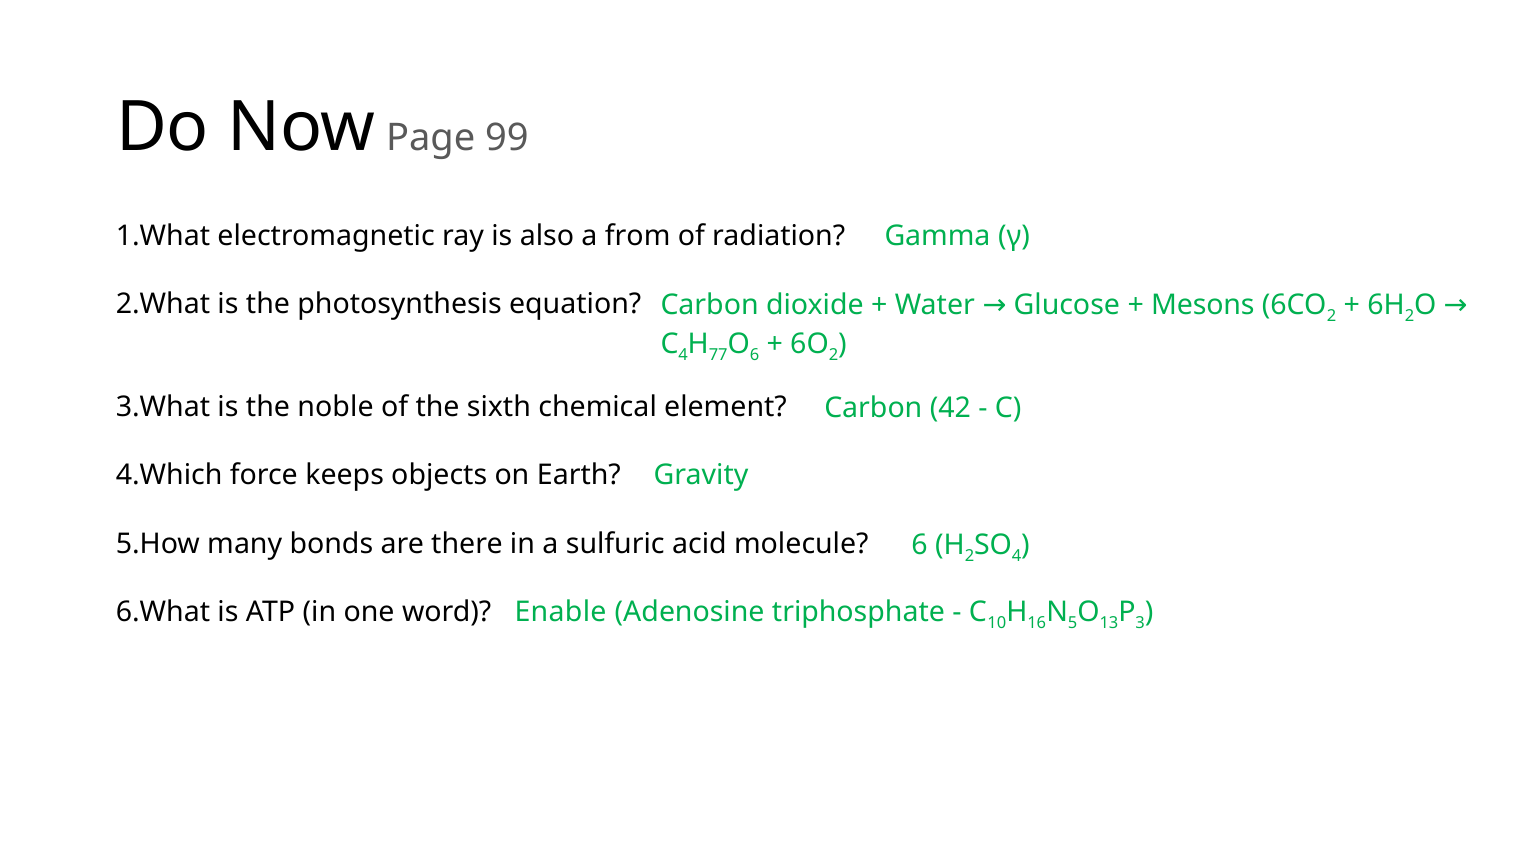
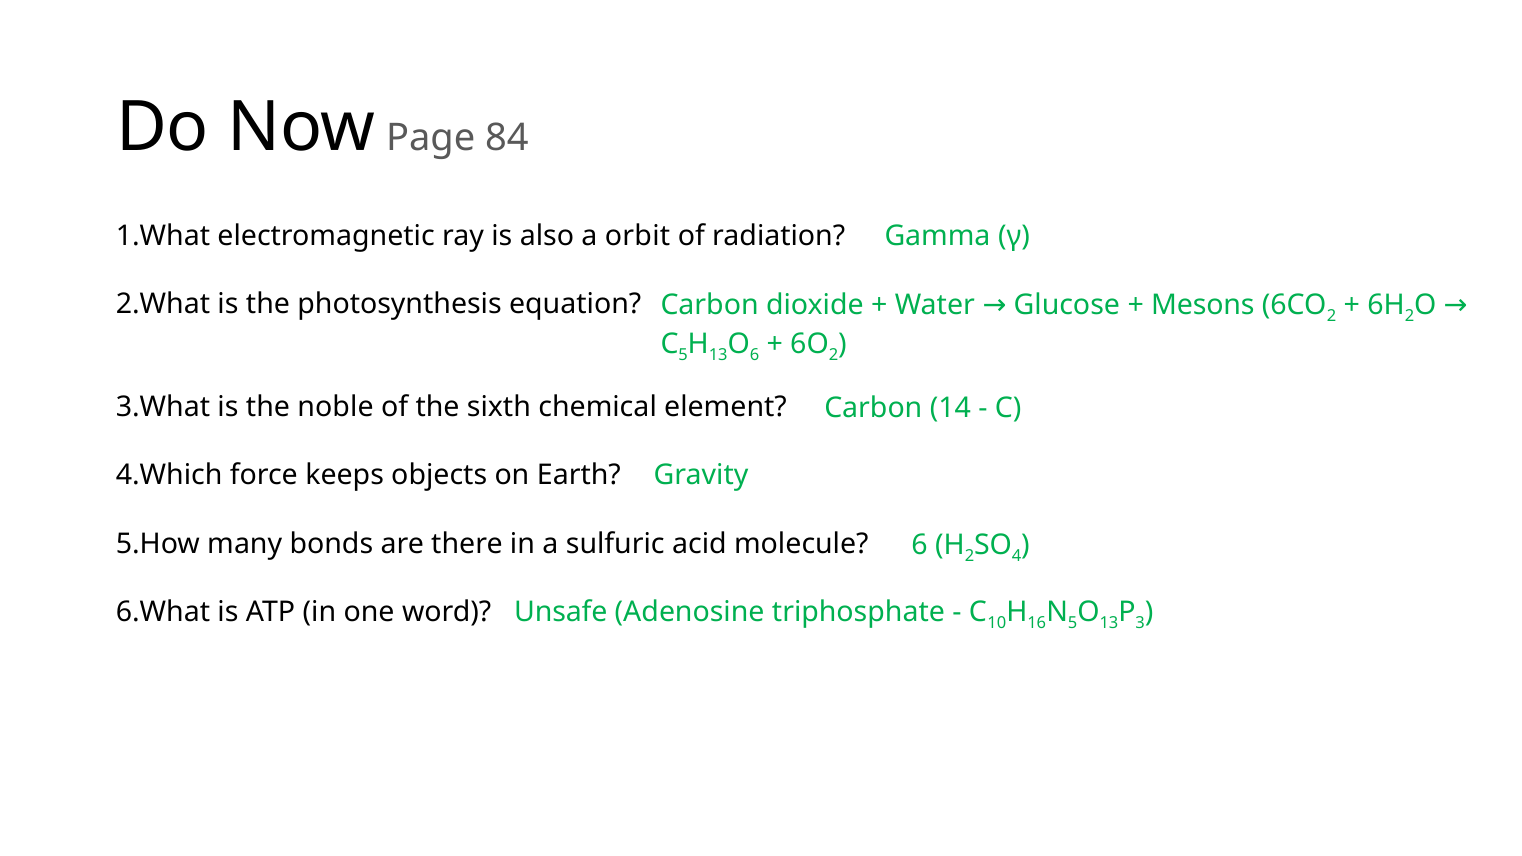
99: 99 -> 84
from: from -> orbit
C 4: 4 -> 5
77 at (718, 355): 77 -> 13
42: 42 -> 14
Enable: Enable -> Unsafe
